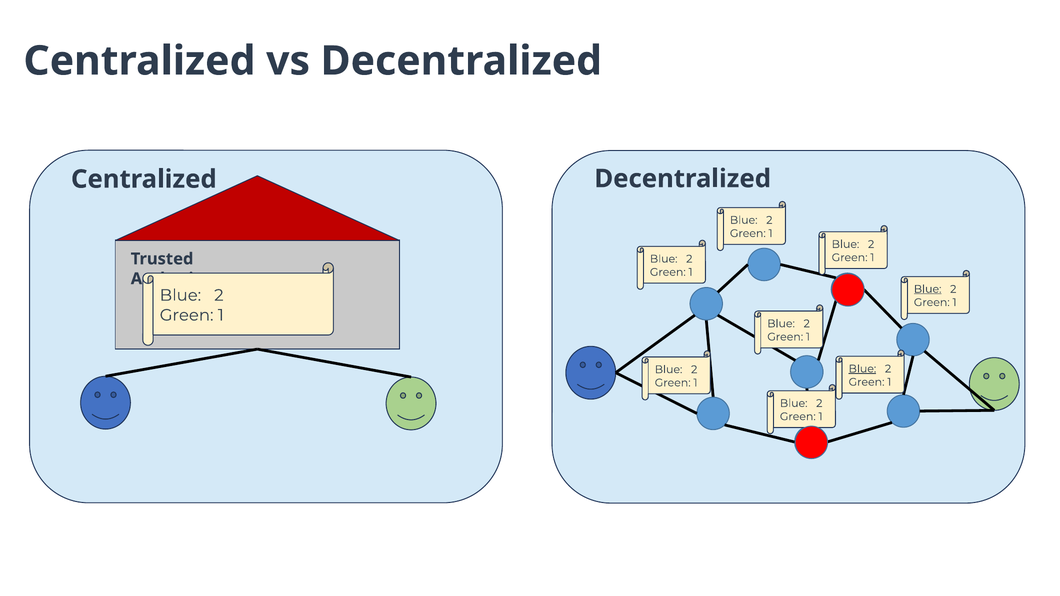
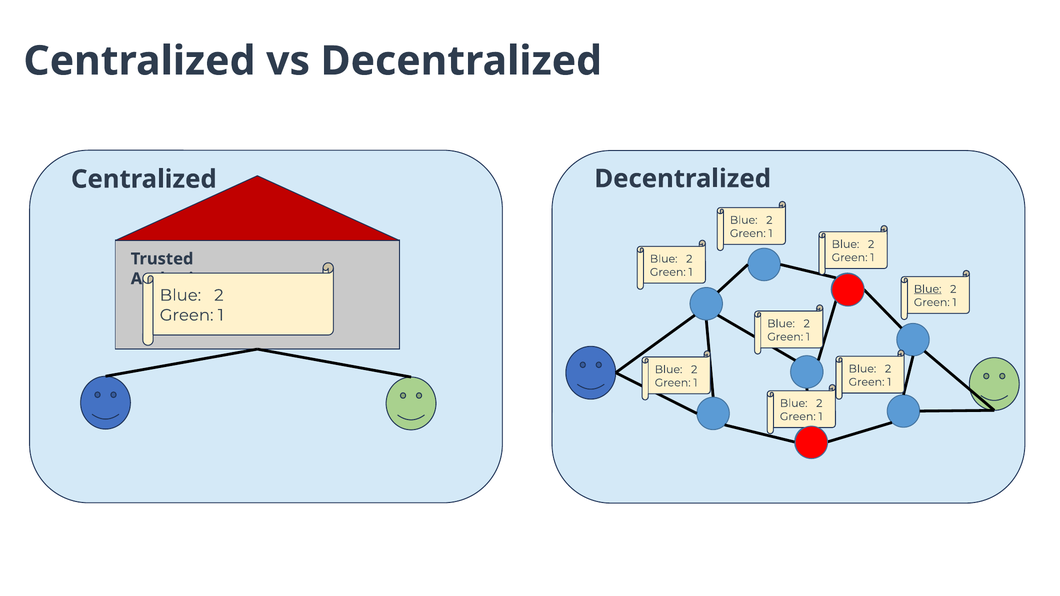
Blue at (862, 369) underline: present -> none
